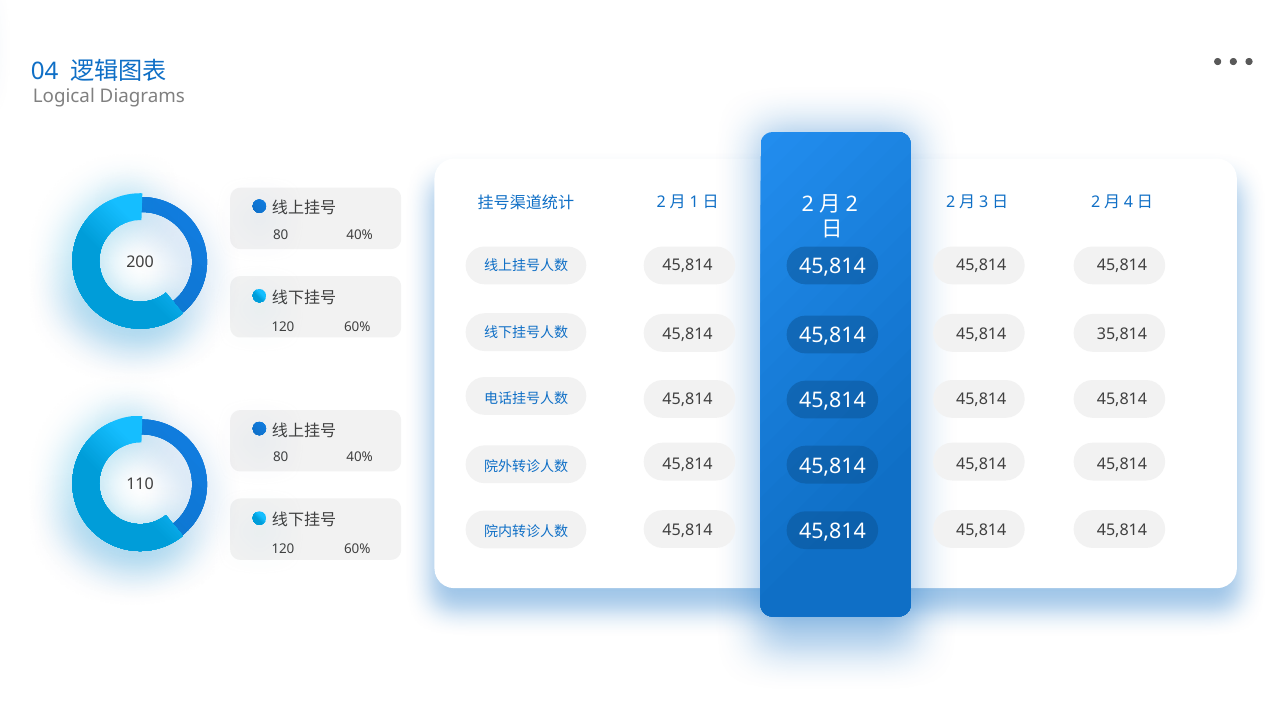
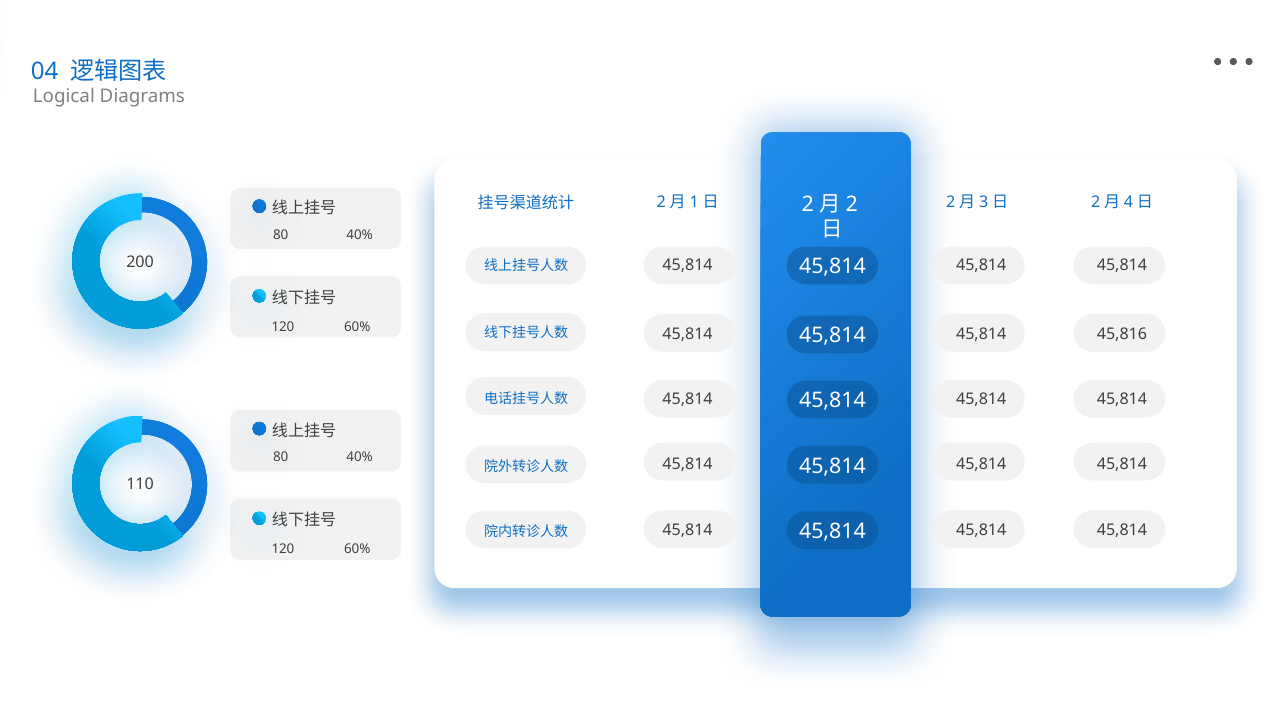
35,814: 35,814 -> 45,816
